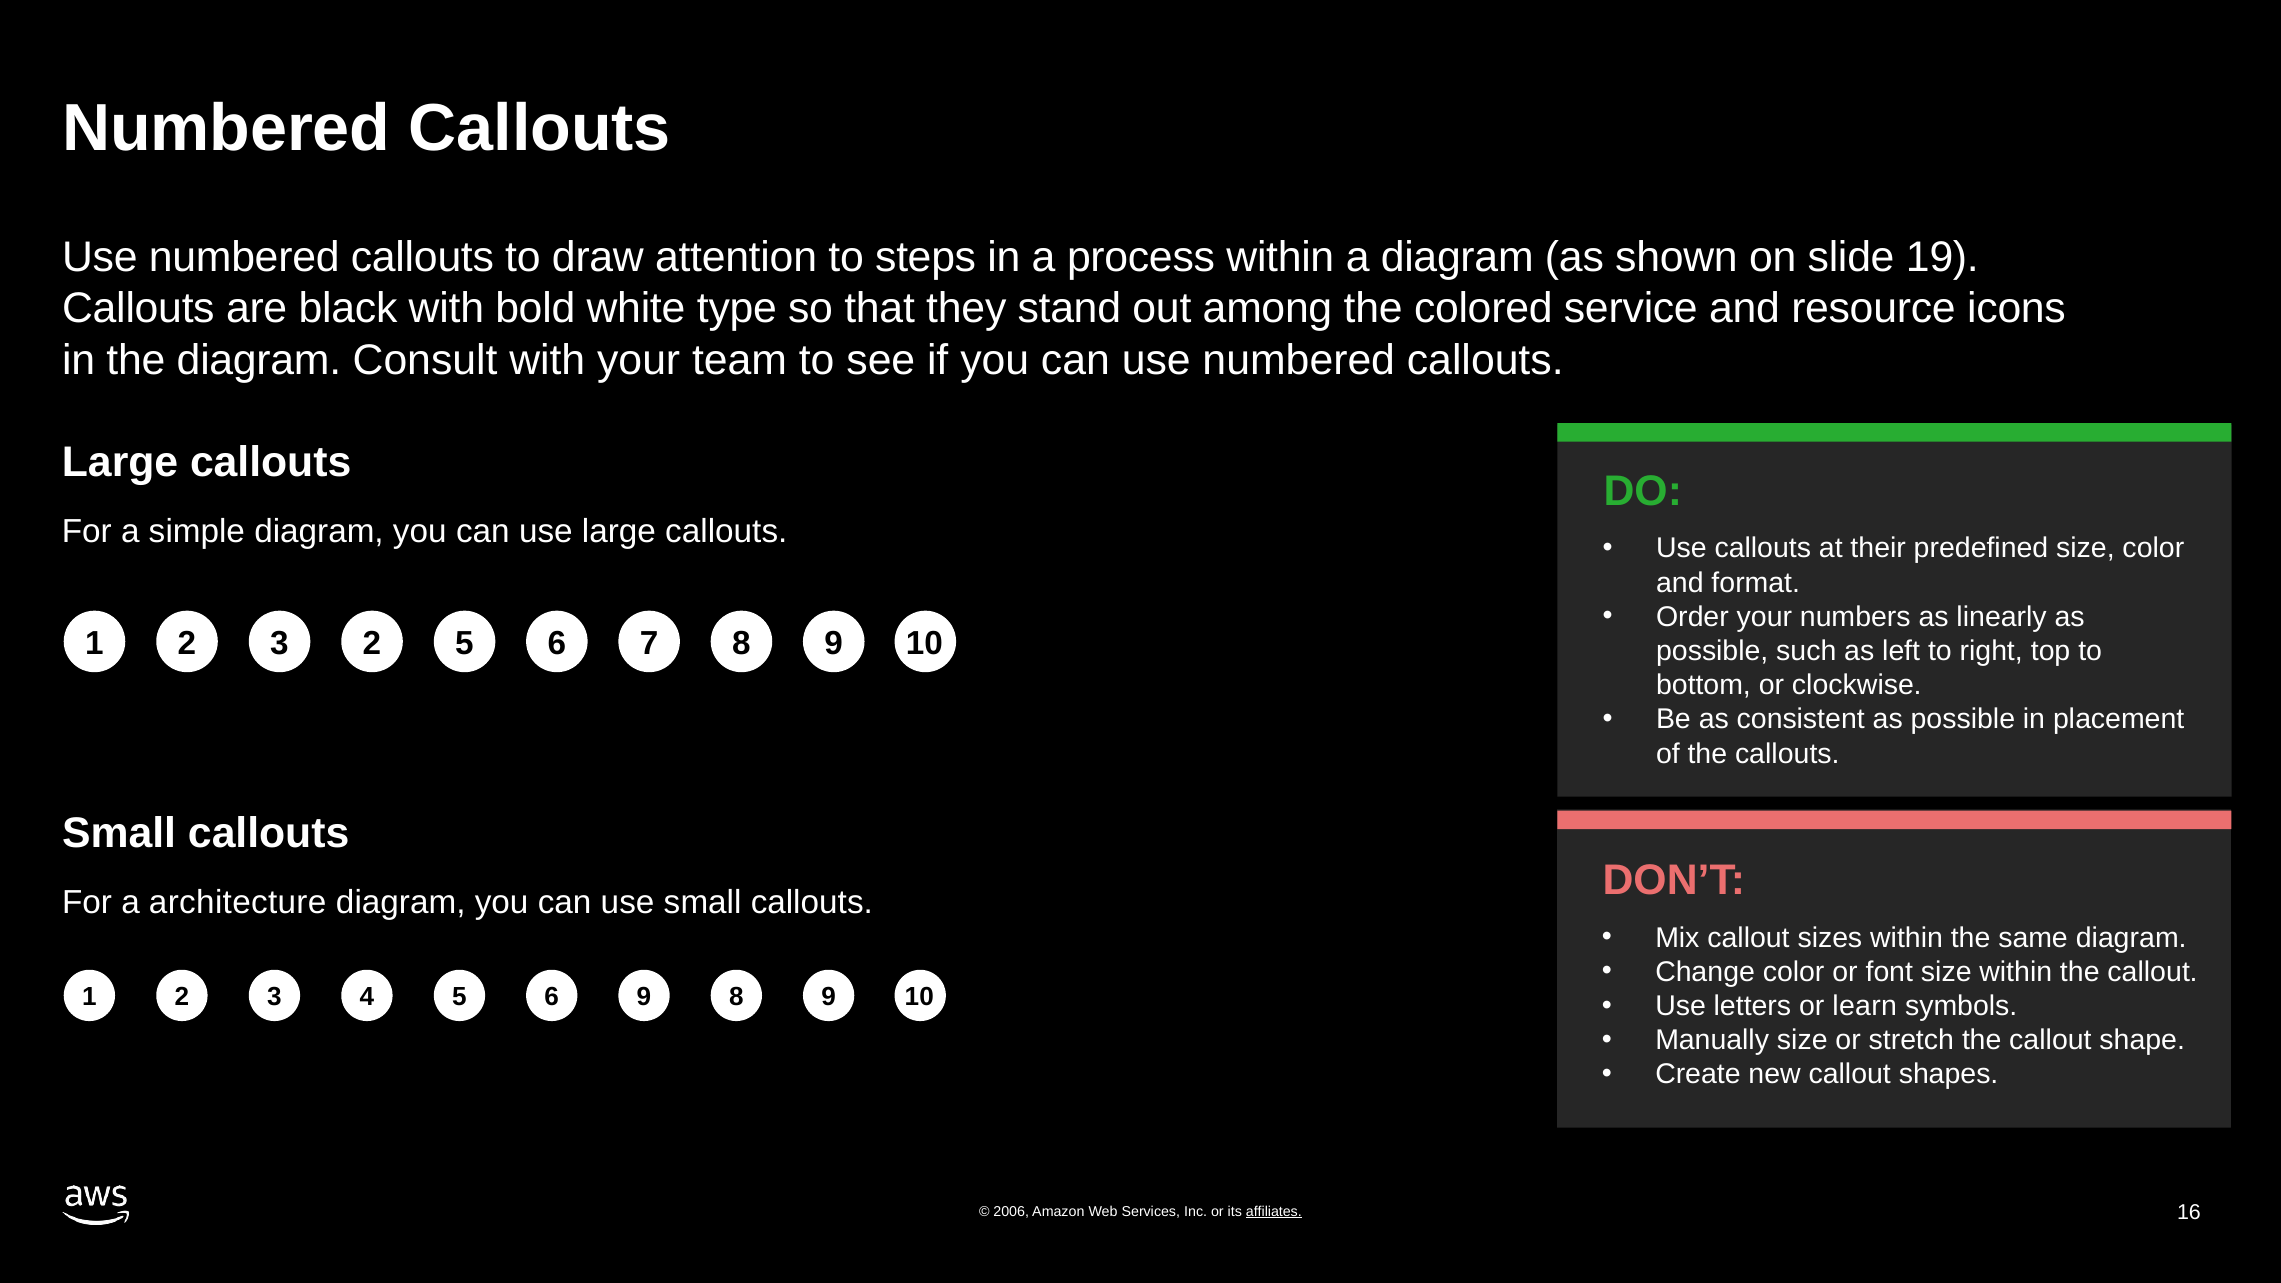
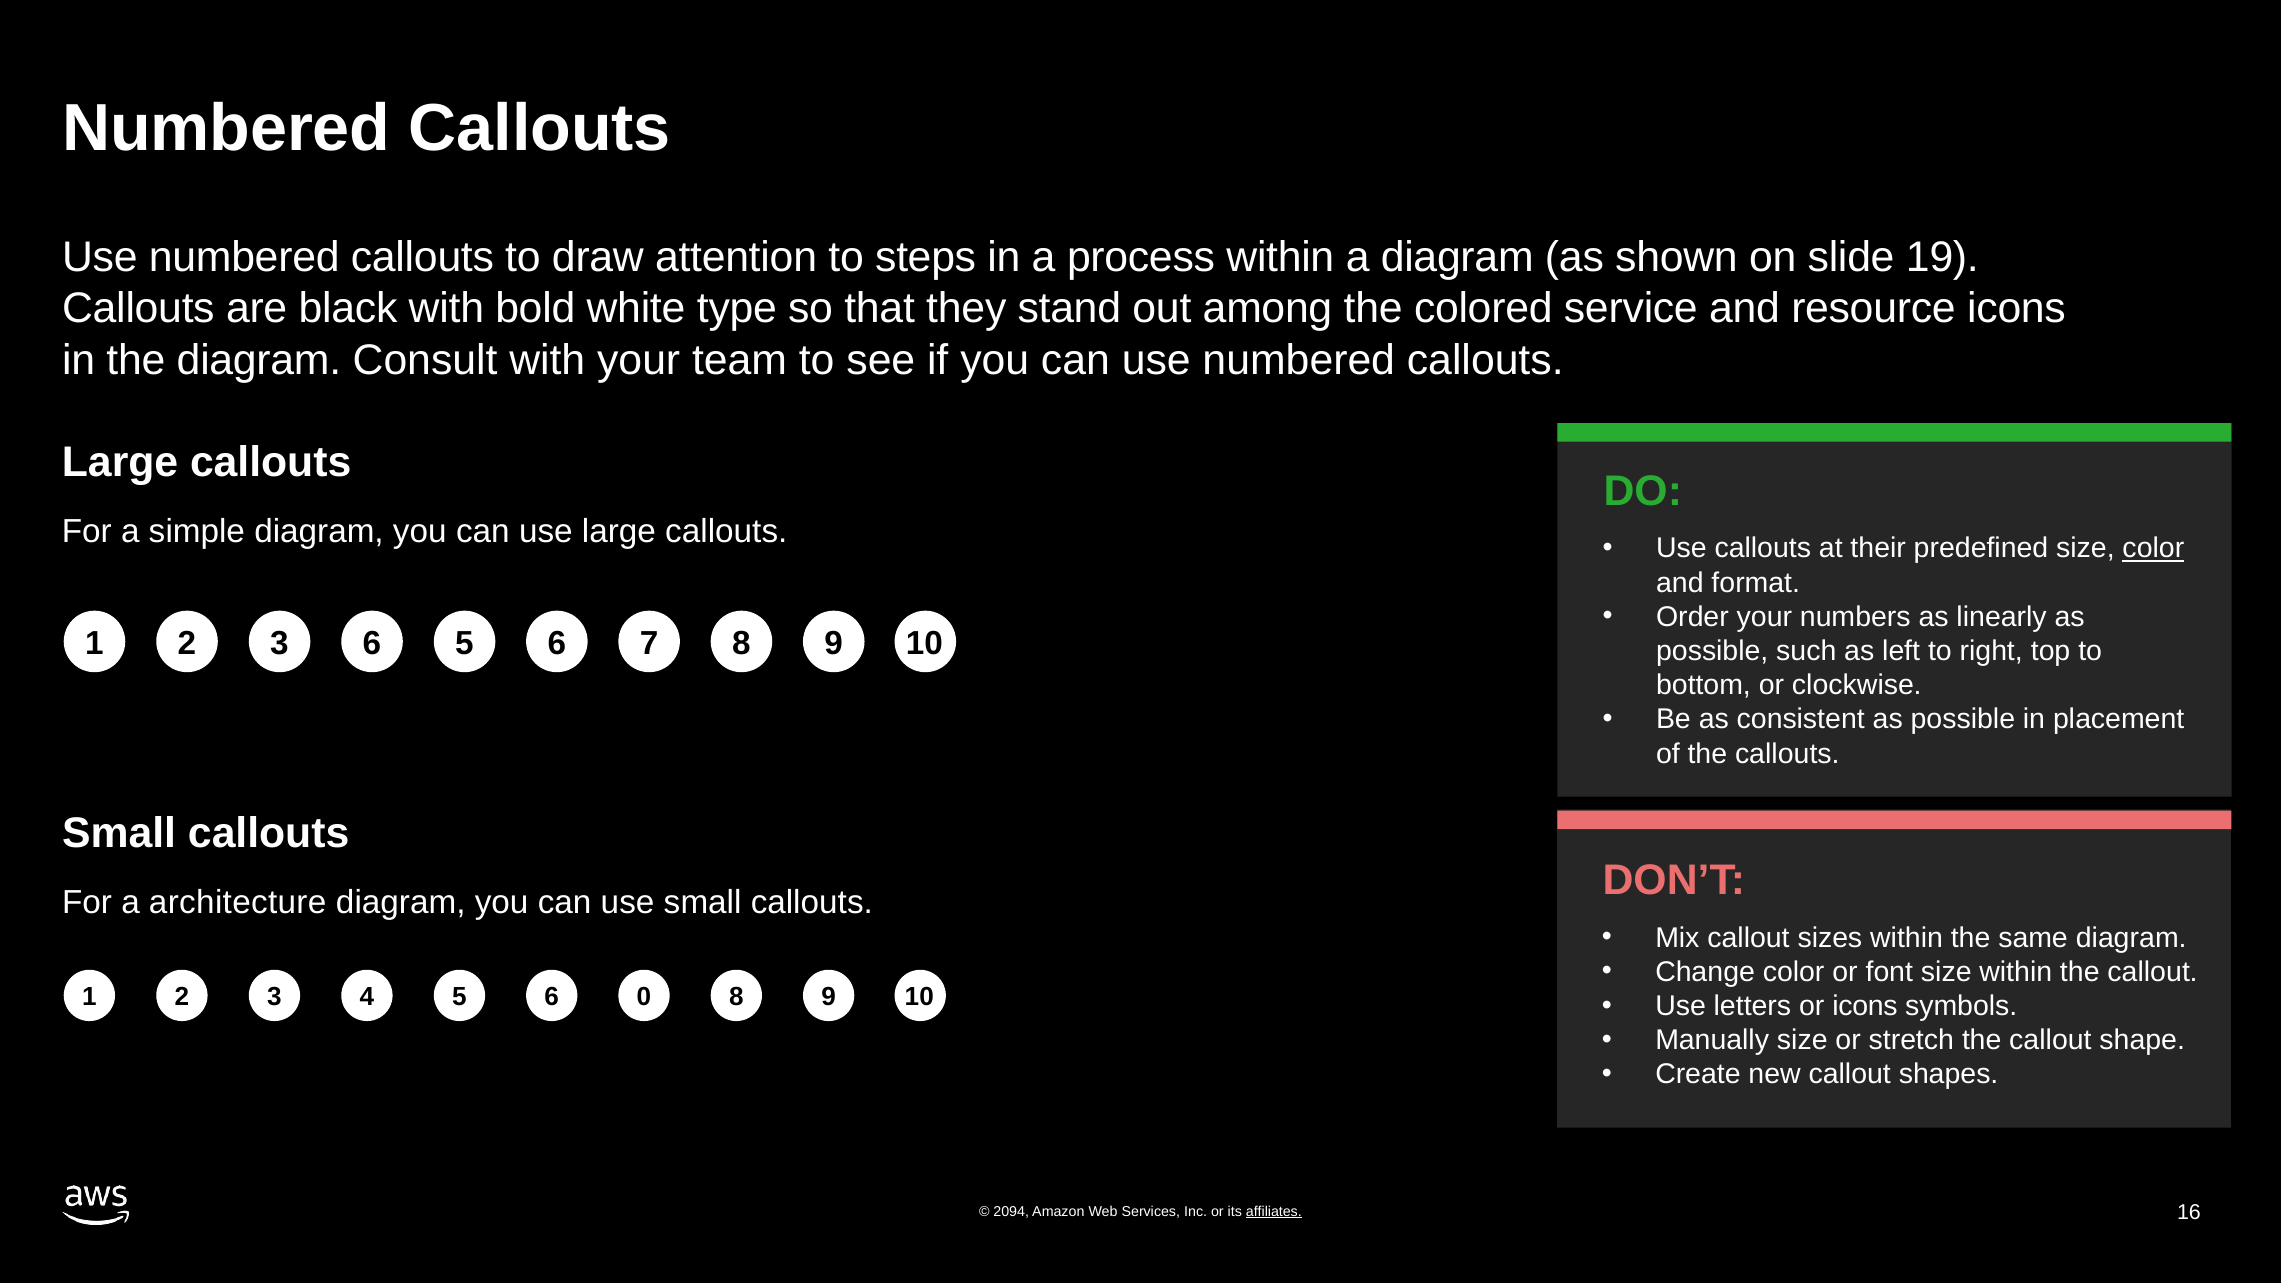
color at (2153, 549) underline: none -> present
3 2: 2 -> 6
6 9: 9 -> 0
or learn: learn -> icons
2006: 2006 -> 2094
